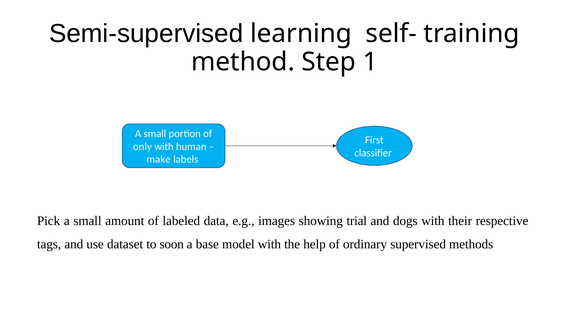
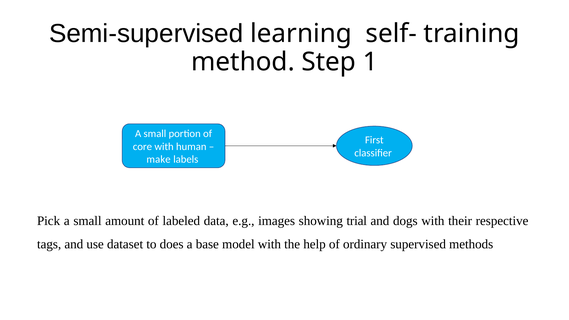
only: only -> core
soon: soon -> does
